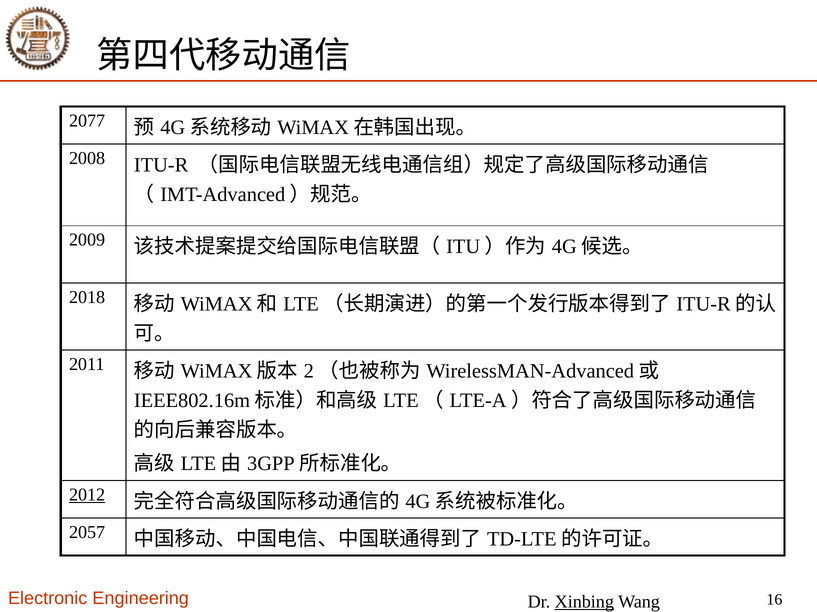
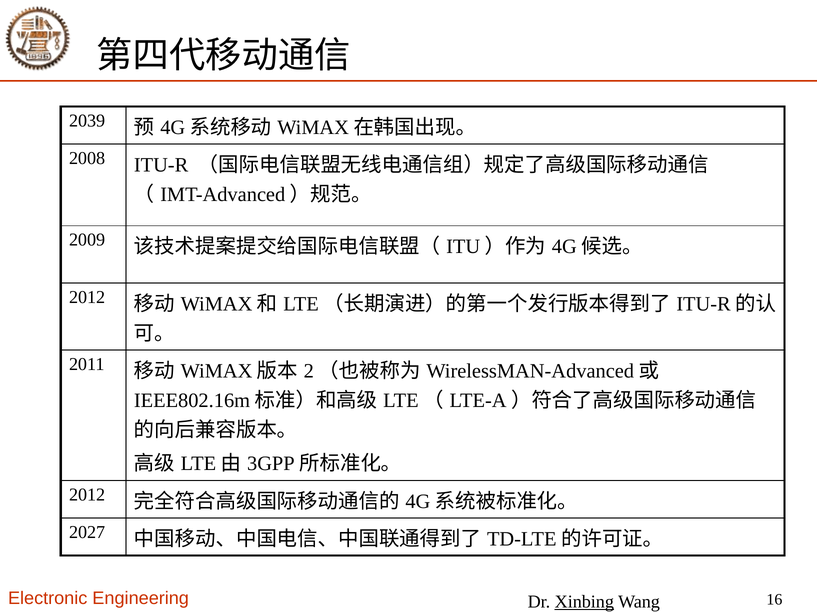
2077: 2077 -> 2039
2018 at (87, 297): 2018 -> 2012
2012 at (87, 495) underline: present -> none
2057: 2057 -> 2027
